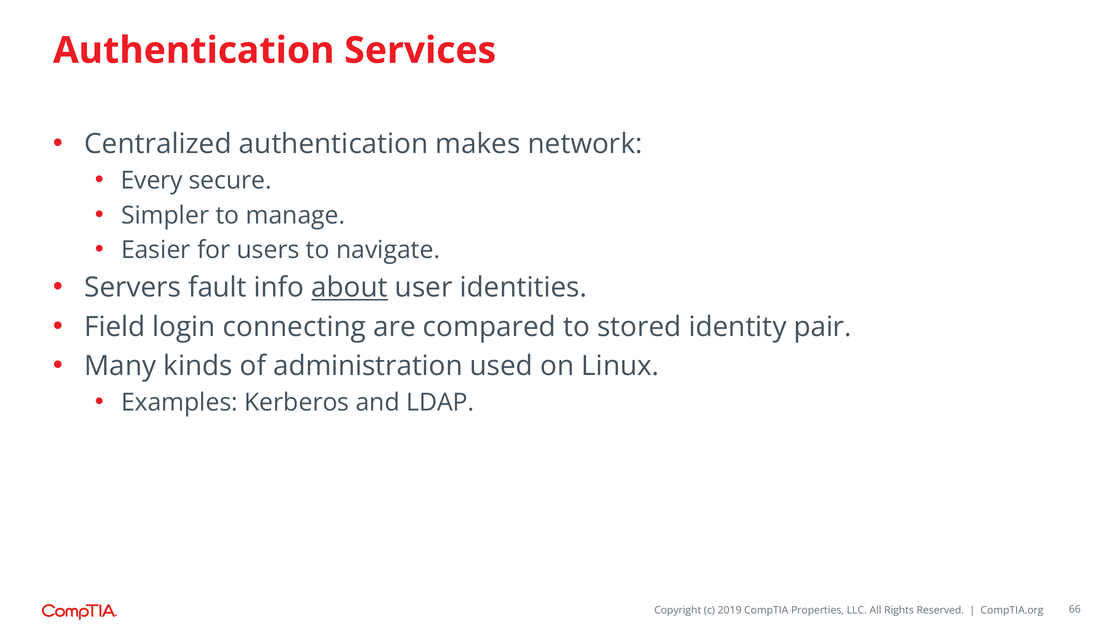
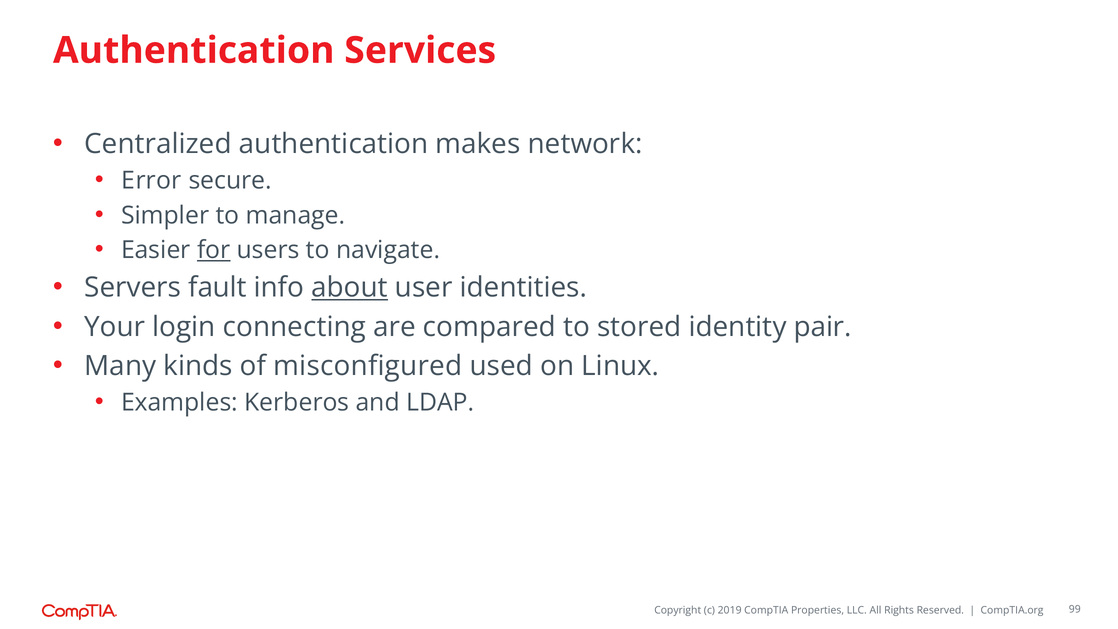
Every: Every -> Error
for underline: none -> present
Field: Field -> Your
administration: administration -> misconfigured
66: 66 -> 99
